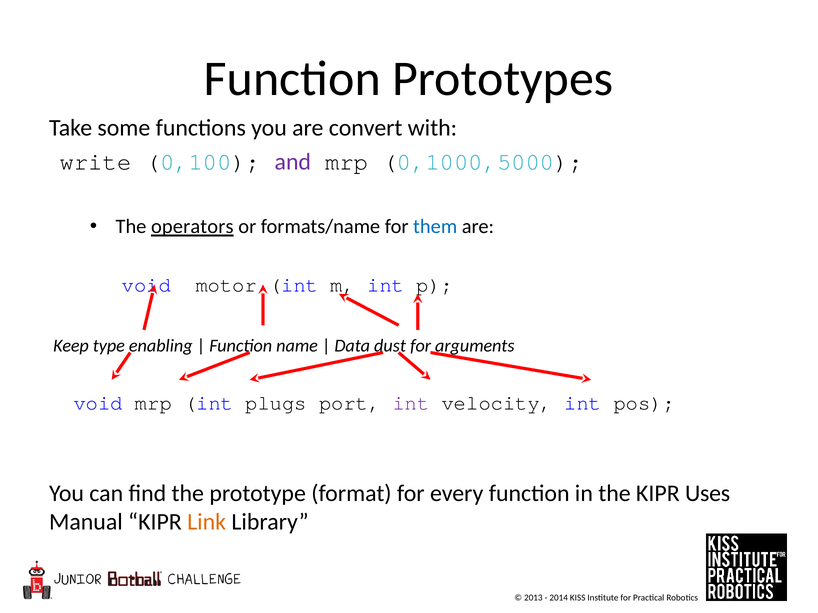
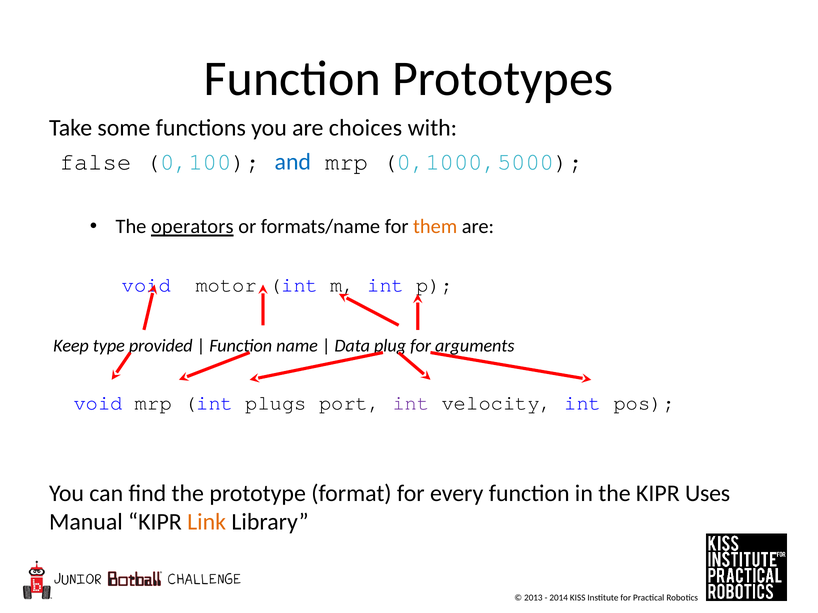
convert: convert -> choices
write: write -> false
and colour: purple -> blue
them colour: blue -> orange
enabling: enabling -> provided
dust: dust -> plug
